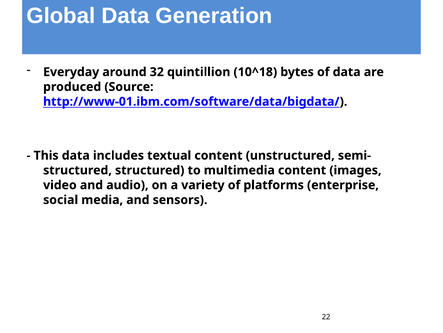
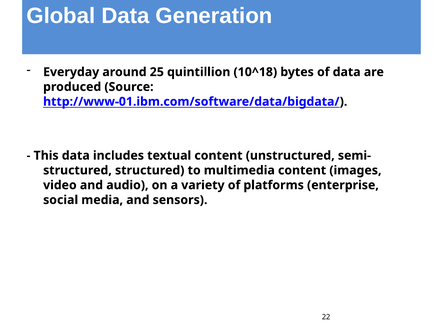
32: 32 -> 25
